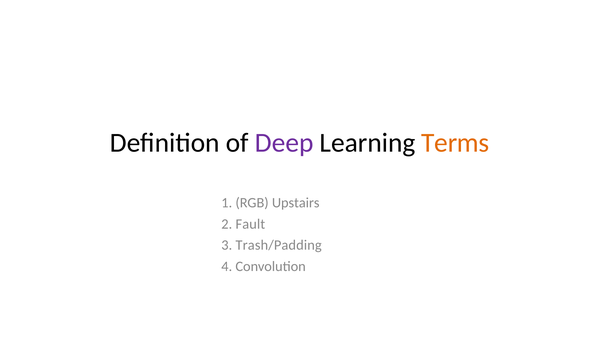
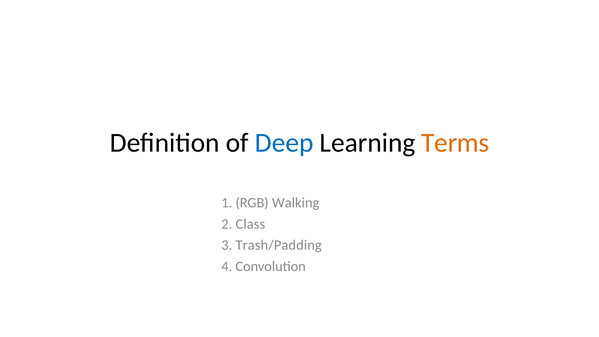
Deep colour: purple -> blue
Upstairs: Upstairs -> Walking
Fault: Fault -> Class
